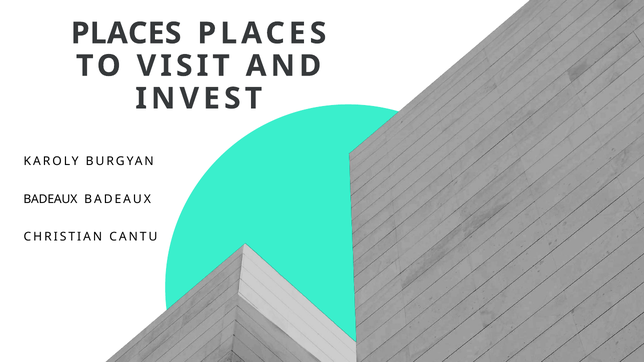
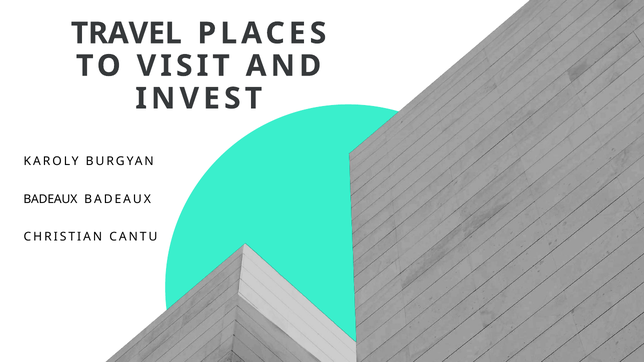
PLACES at (126, 33): PLACES -> TRAVEL
